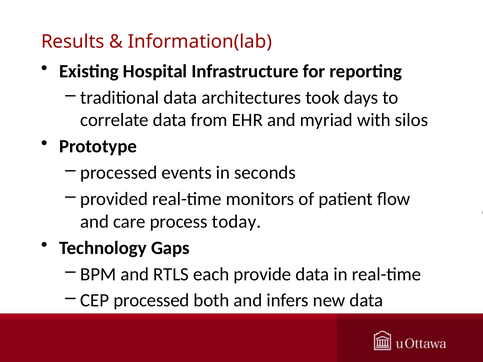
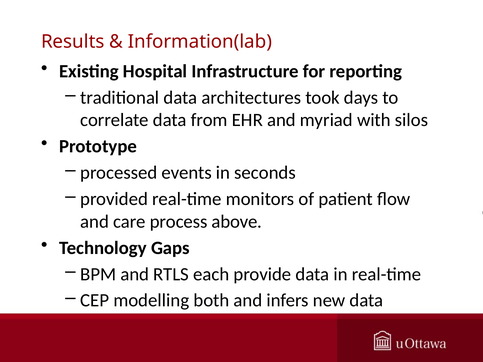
today: today -> above
CEP processed: processed -> modelling
